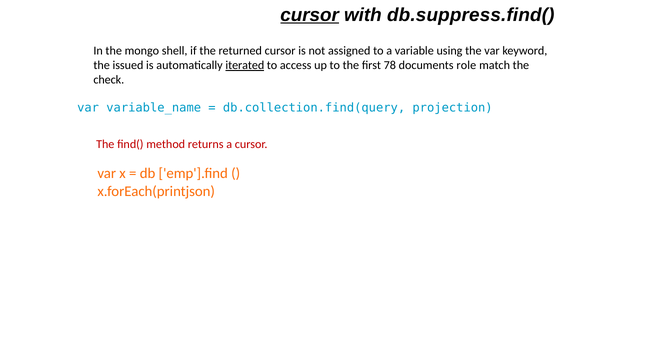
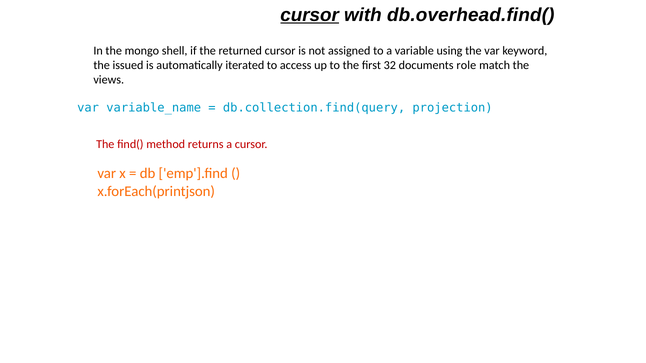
db.suppress.find(: db.suppress.find( -> db.overhead.find(
iterated underline: present -> none
78: 78 -> 32
check: check -> views
